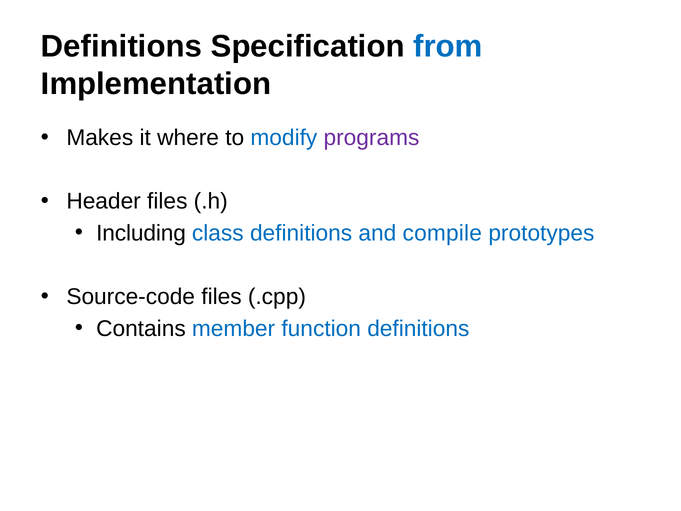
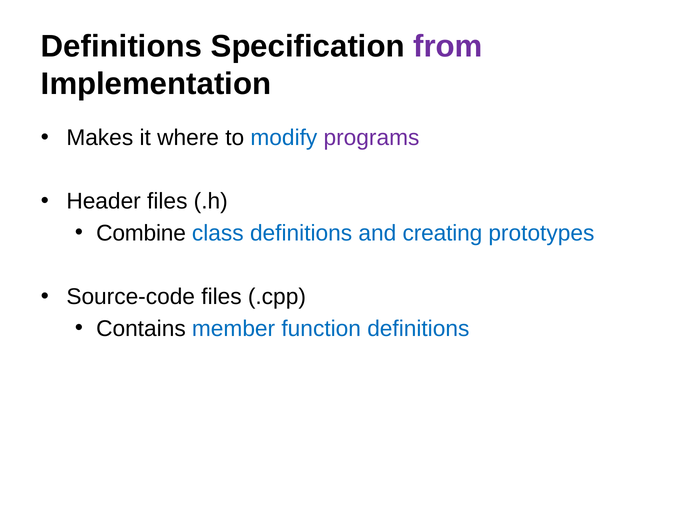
from colour: blue -> purple
Including: Including -> Combine
compile: compile -> creating
